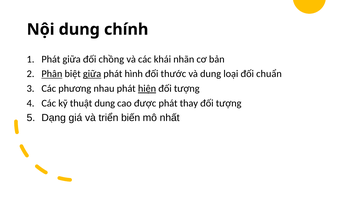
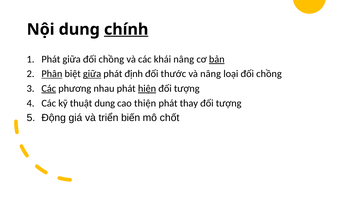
chính underline: none -> present
khái nhãn: nhãn -> nâng
bản underline: none -> present
hình: hình -> định
và dung: dung -> nâng
loại đối chuẩn: chuẩn -> chồng
Các at (49, 88) underline: none -> present
được: được -> thiện
Dạng: Dạng -> Động
nhất: nhất -> chốt
